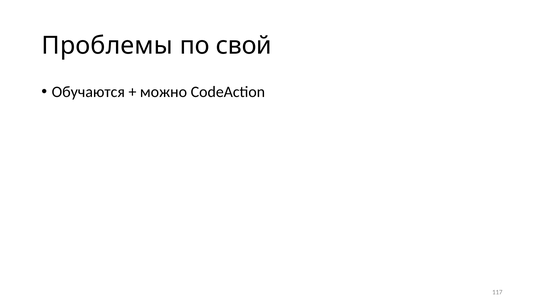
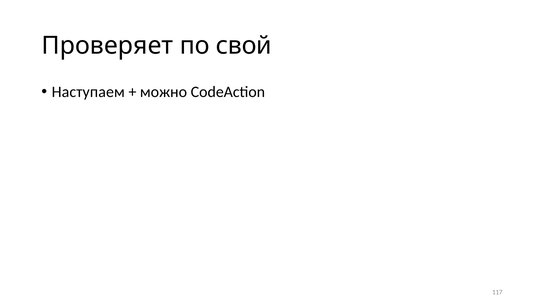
Проблемы: Проблемы -> Проверяет
Обучаются: Обучаются -> Наступаем
